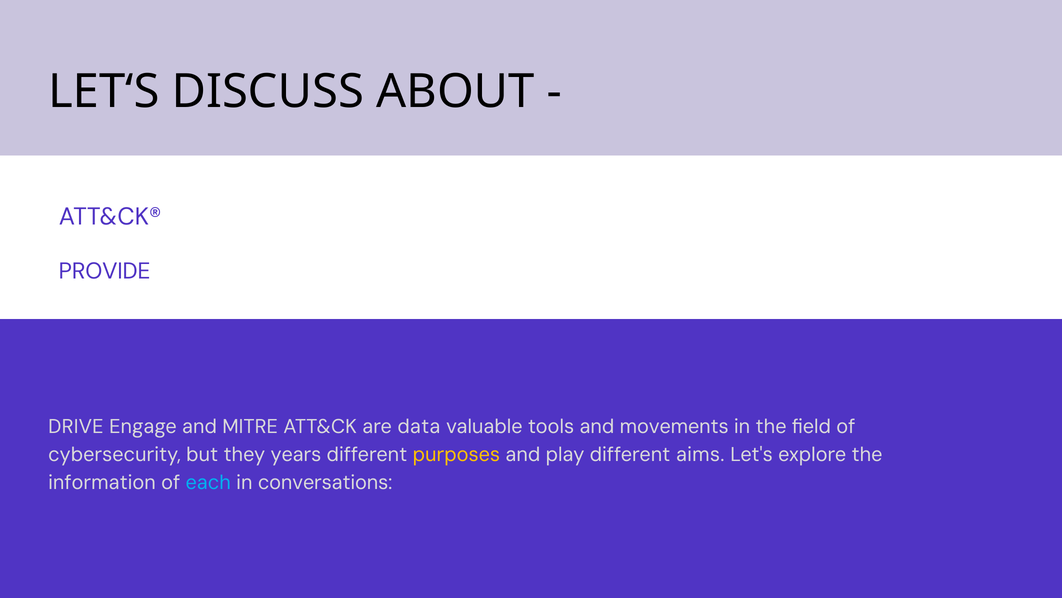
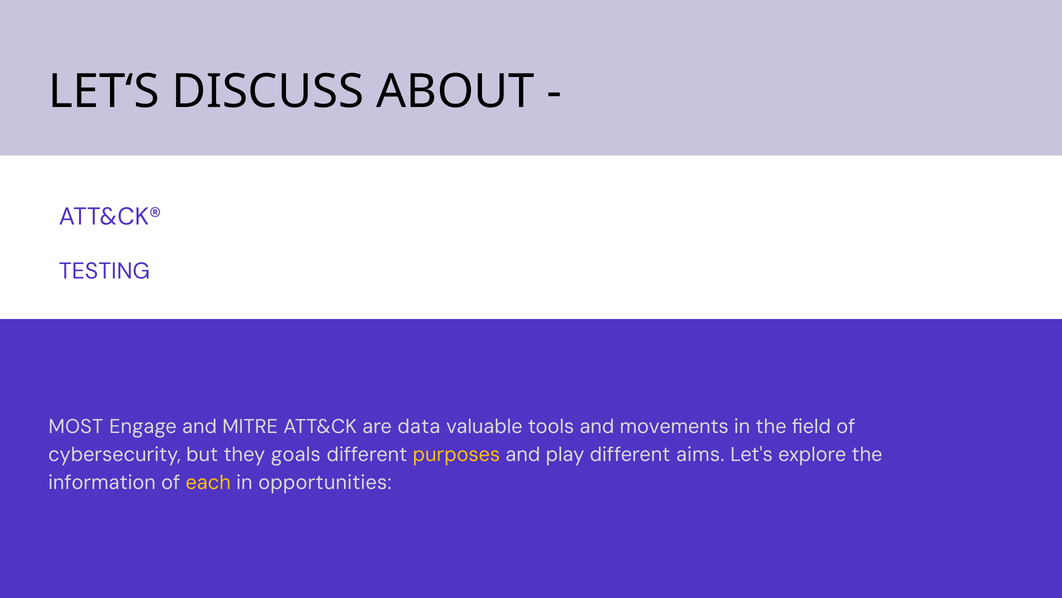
PROVIDE: PROVIDE -> TESTING
DRIVE: DRIVE -> MOST
years: years -> goals
each colour: light blue -> yellow
conversations: conversations -> opportunities
